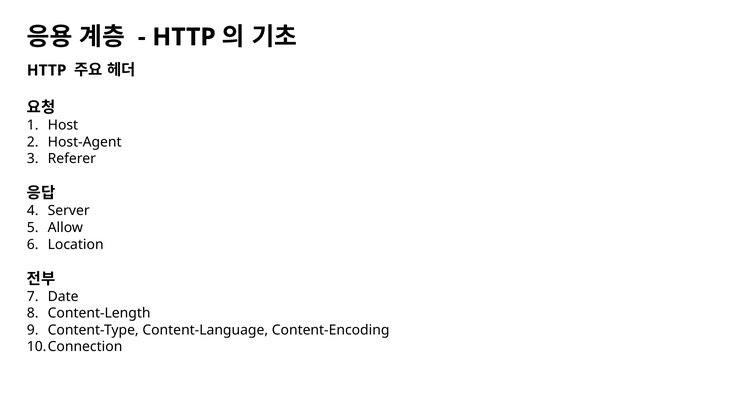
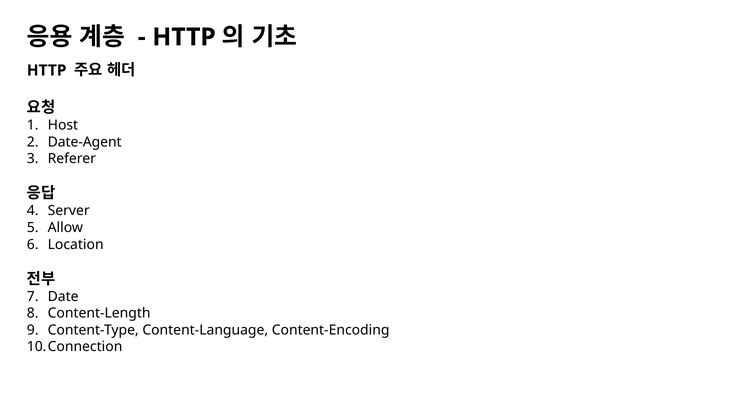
Host-Agent: Host-Agent -> Date-Agent
